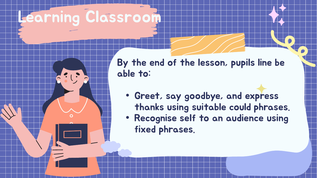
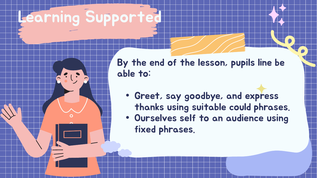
Classroom: Classroom -> Supported
Recognise: Recognise -> Ourselves
